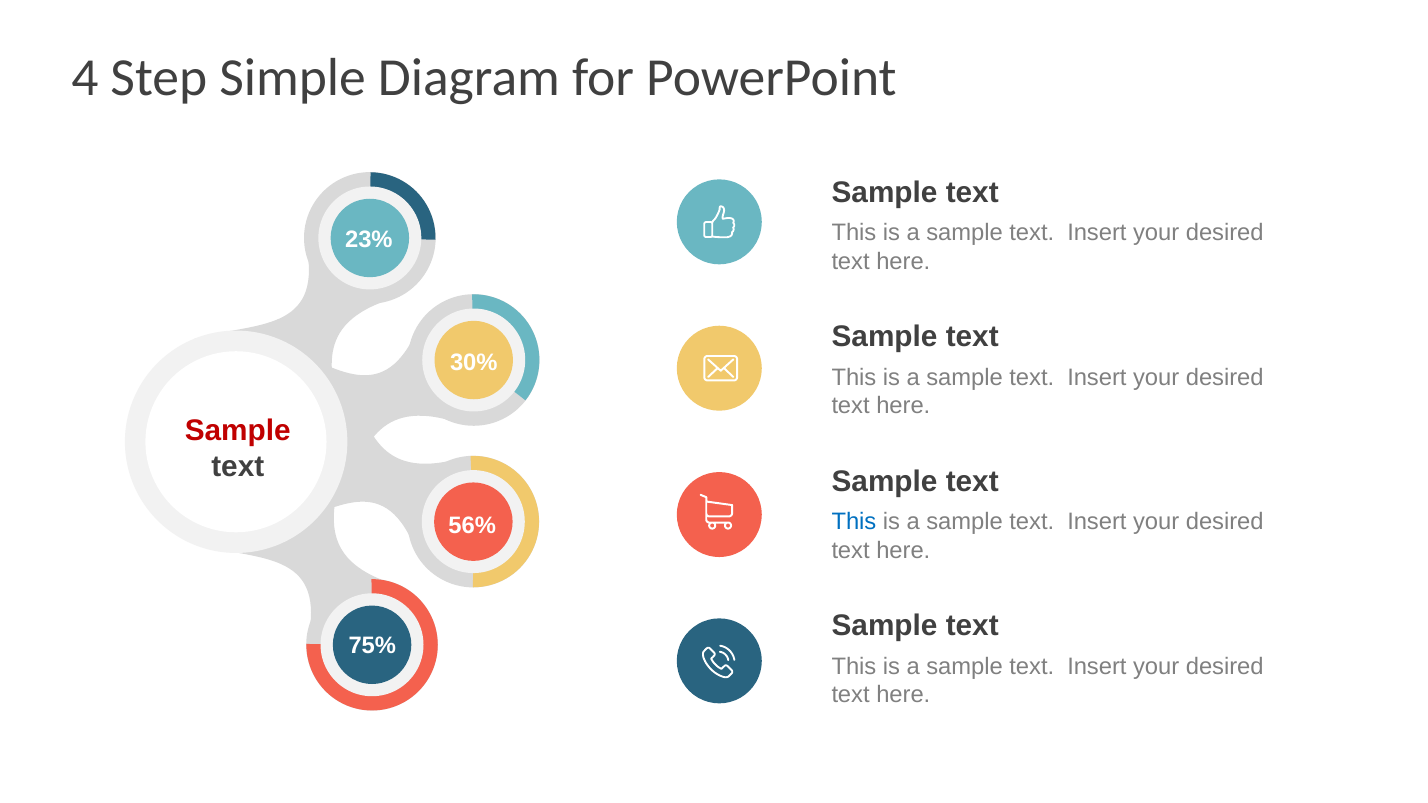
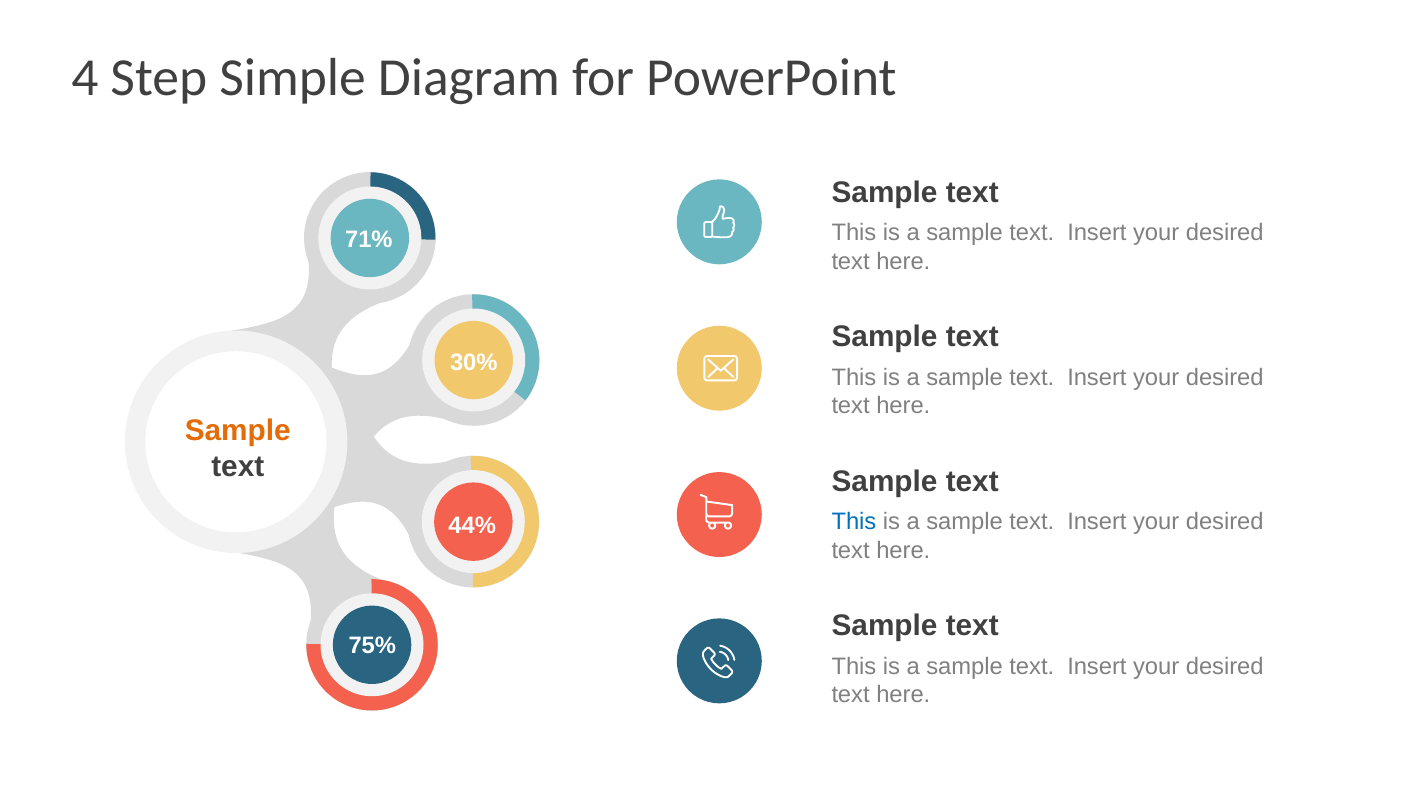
23%: 23% -> 71%
Sample at (238, 431) colour: red -> orange
56%: 56% -> 44%
